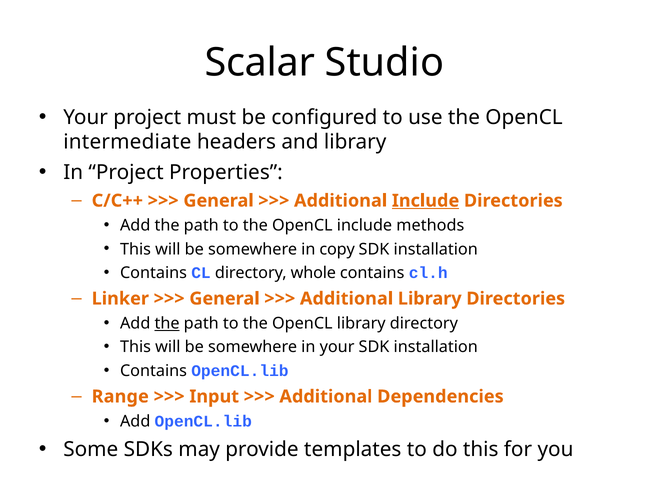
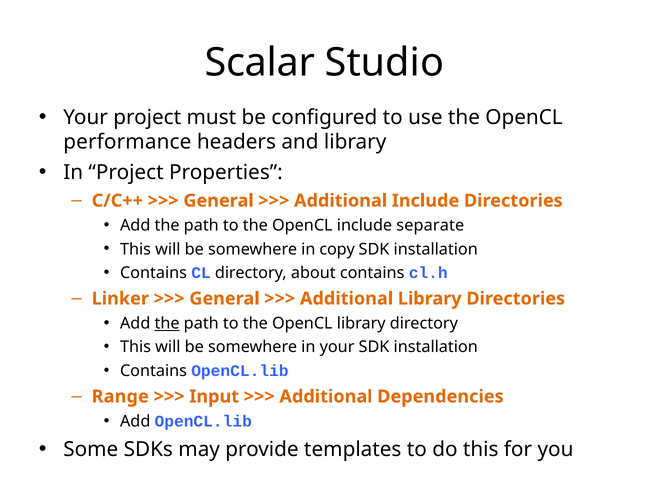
intermediate: intermediate -> performance
Include at (426, 201) underline: present -> none
methods: methods -> separate
whole: whole -> about
